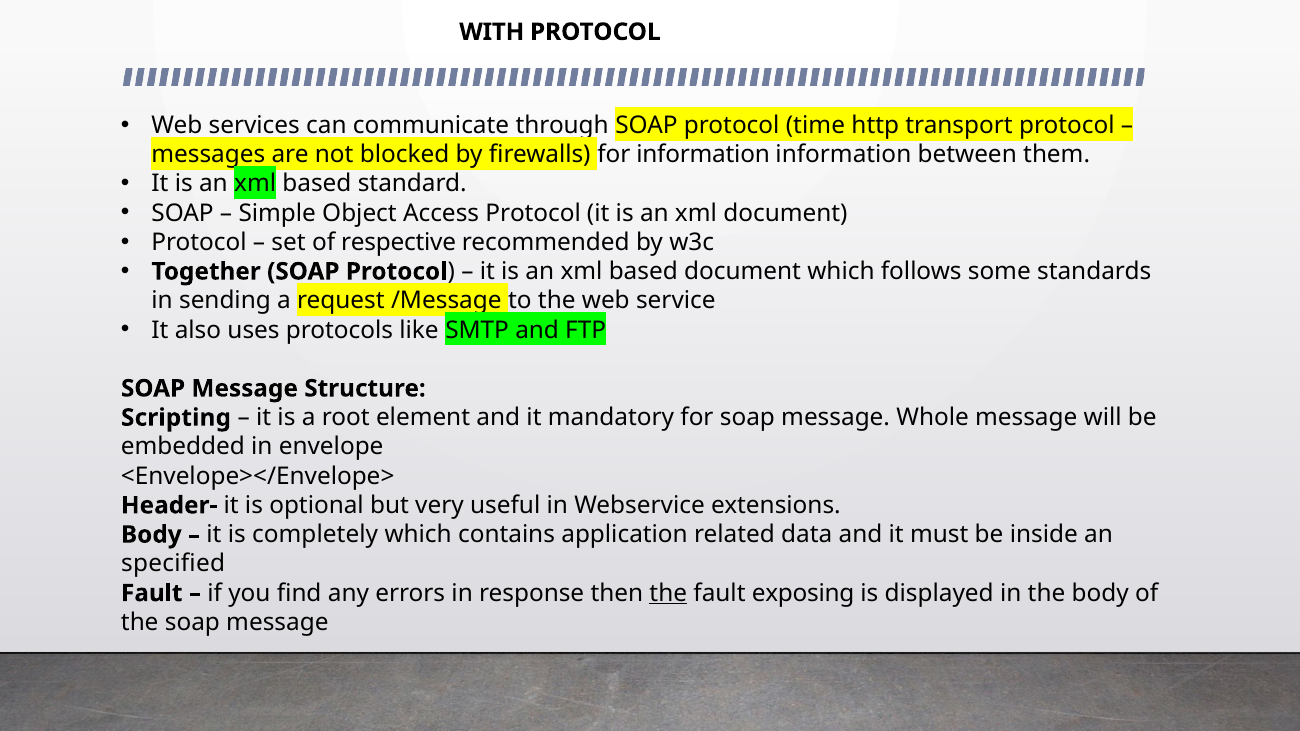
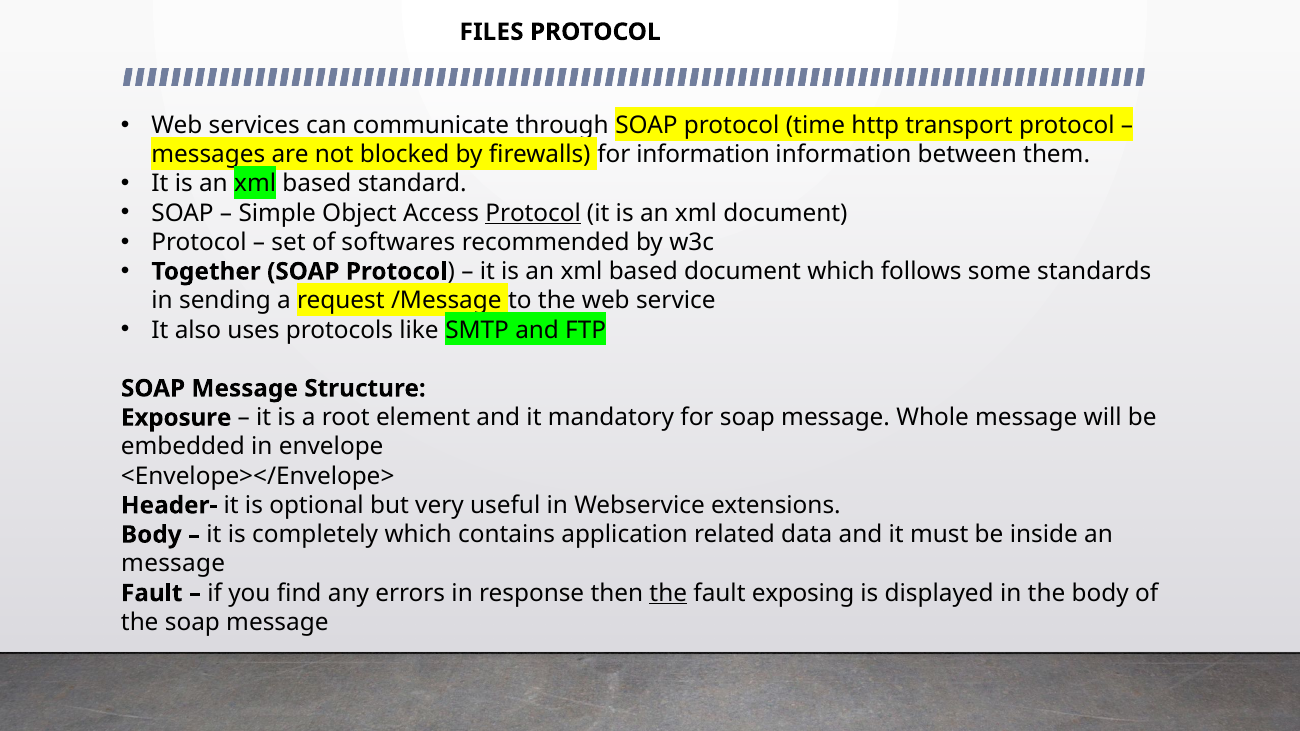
WITH: WITH -> FILES
Protocol at (533, 213) underline: none -> present
respective: respective -> softwares
Scripting: Scripting -> Exposure
specified at (173, 564): specified -> message
